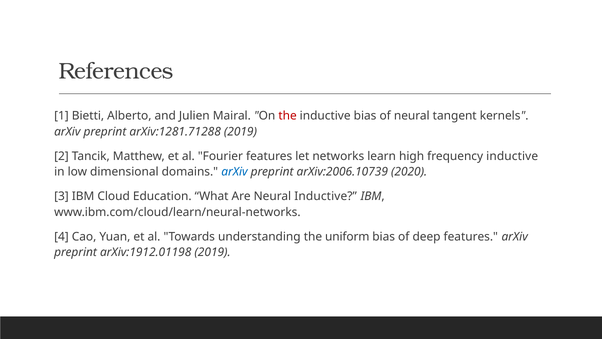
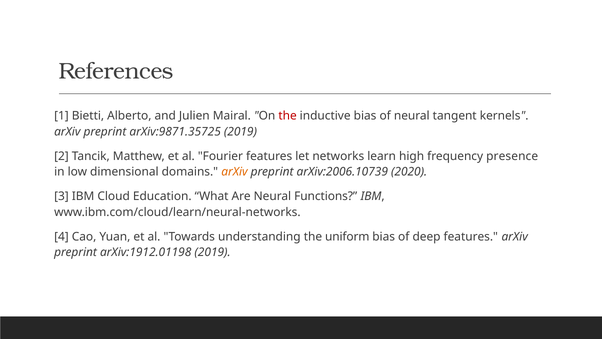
arXiv:1281.71288: arXiv:1281.71288 -> arXiv:9871.35725
frequency inductive: inductive -> presence
arXiv at (234, 172) colour: blue -> orange
Neural Inductive: Inductive -> Functions
